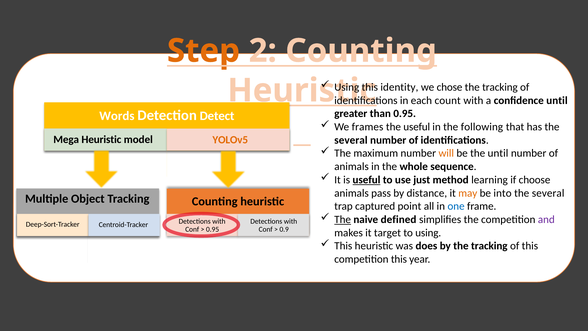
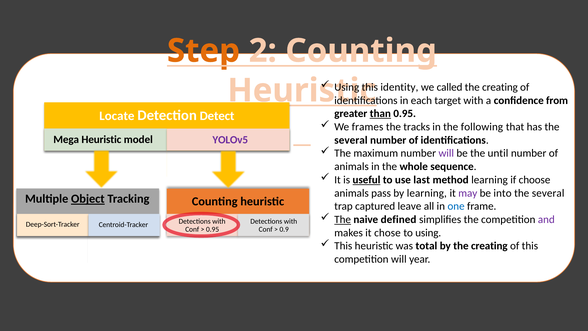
chose: chose -> called
tracking at (500, 87): tracking -> creating
count: count -> target
confidence until: until -> from
than underline: none -> present
Words: Words -> Locate
the useful: useful -> tracks
YOLOv5 colour: orange -> purple
will at (446, 153) colour: orange -> purple
just: just -> last
by distance: distance -> learning
may colour: orange -> purple
Object underline: none -> present
point: point -> leave
target: target -> chose
does: does -> total
by the tracking: tracking -> creating
competition this: this -> will
